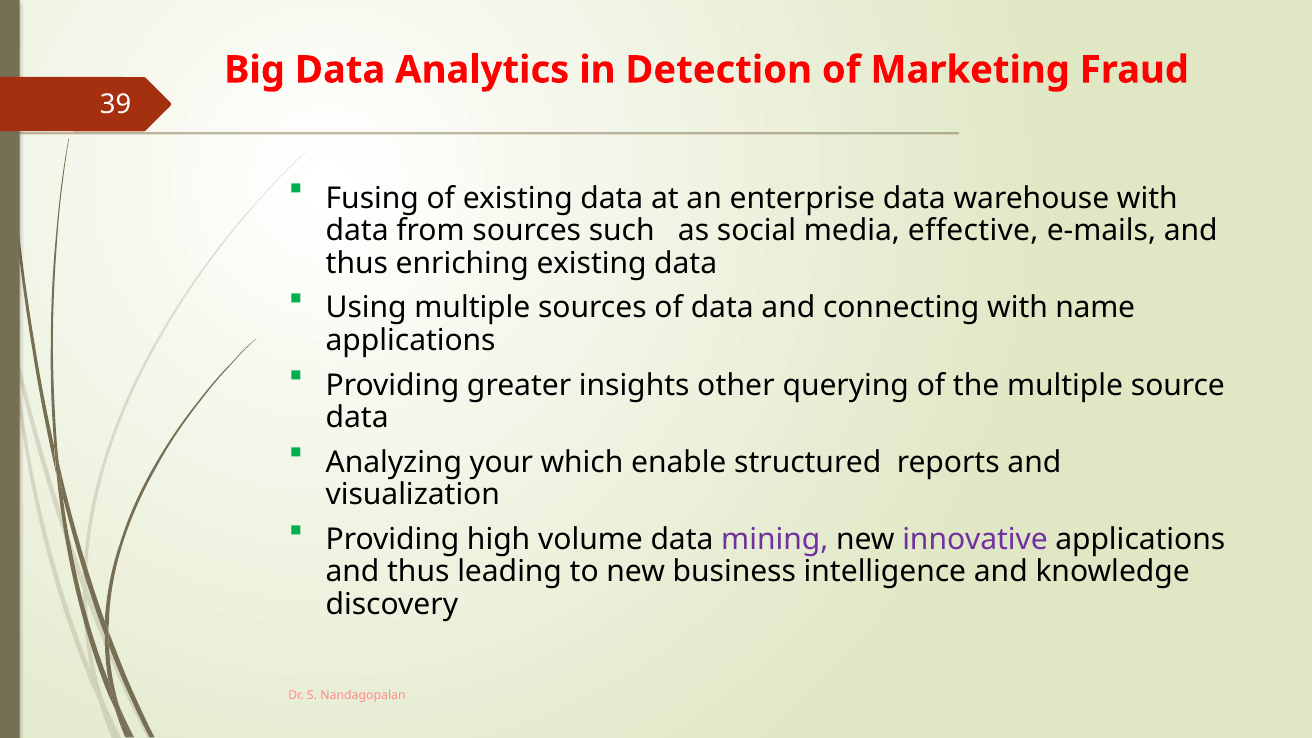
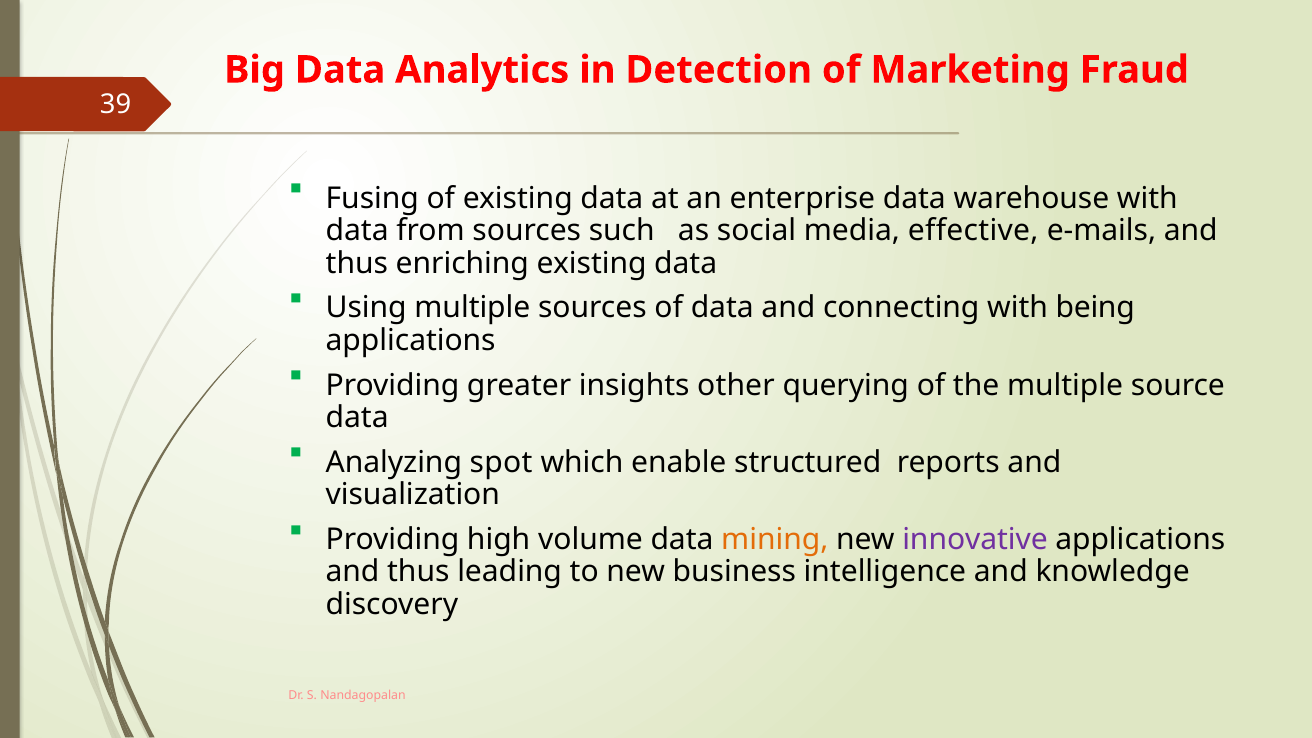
name: name -> being
your: your -> spot
mining colour: purple -> orange
